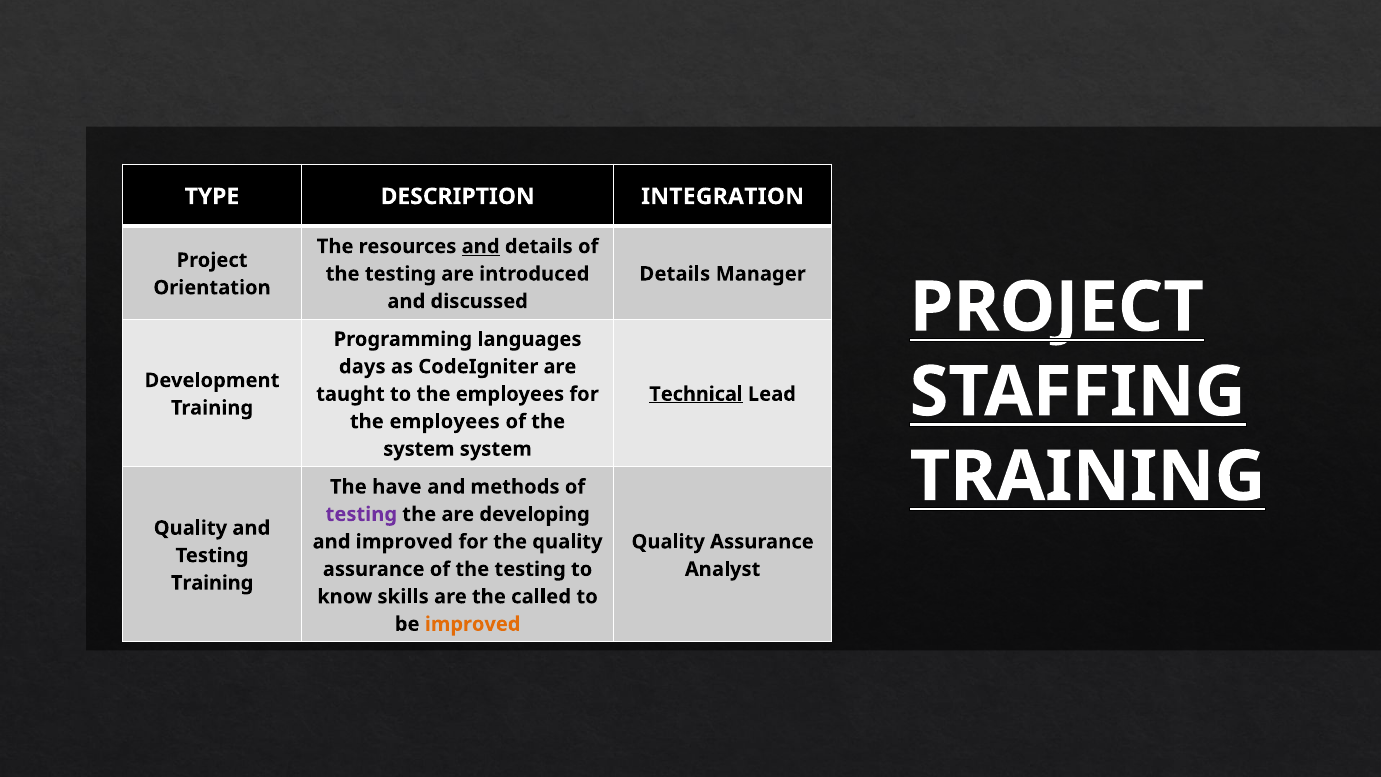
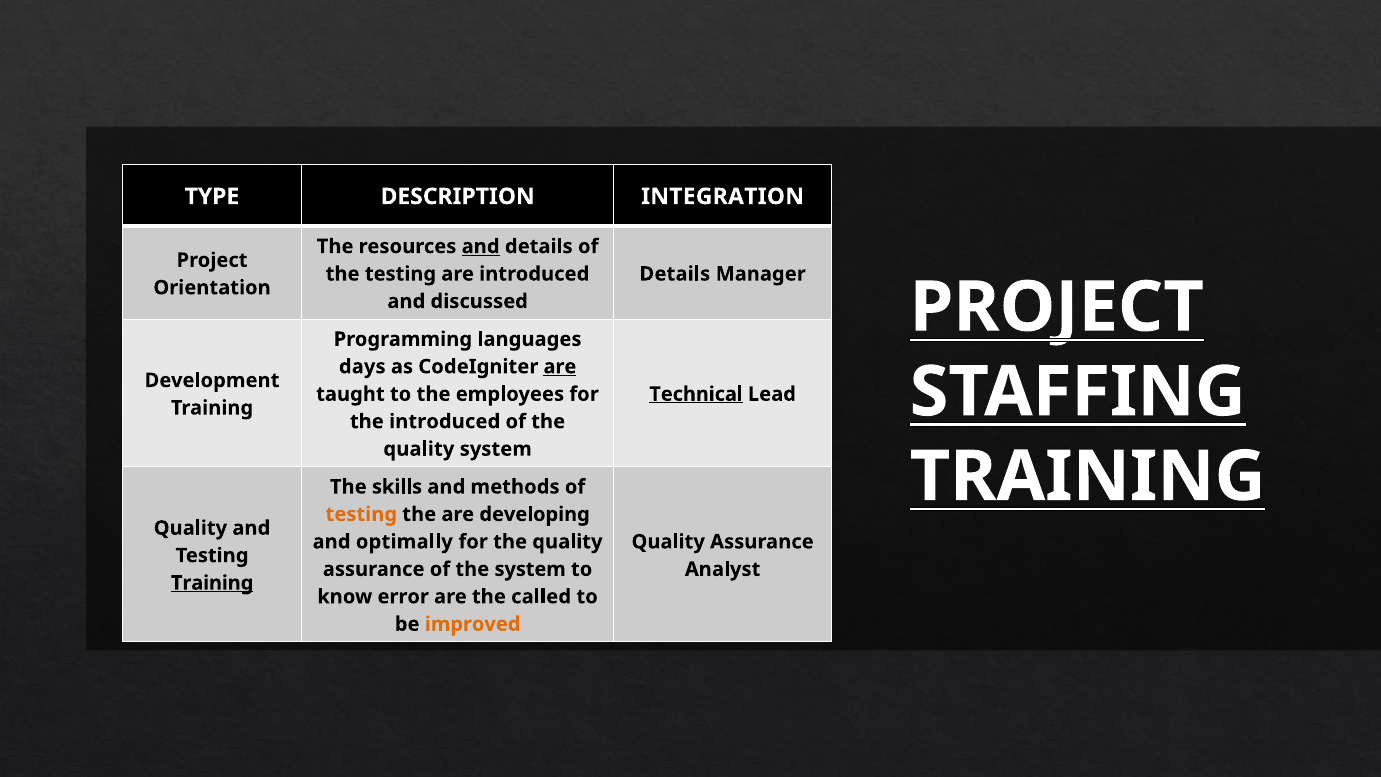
are at (560, 367) underline: none -> present
employees at (445, 421): employees -> introduced
system at (419, 449): system -> quality
have: have -> skills
testing at (361, 514) colour: purple -> orange
and improved: improved -> optimally
assurance of the testing: testing -> system
Training at (212, 583) underline: none -> present
skills: skills -> error
